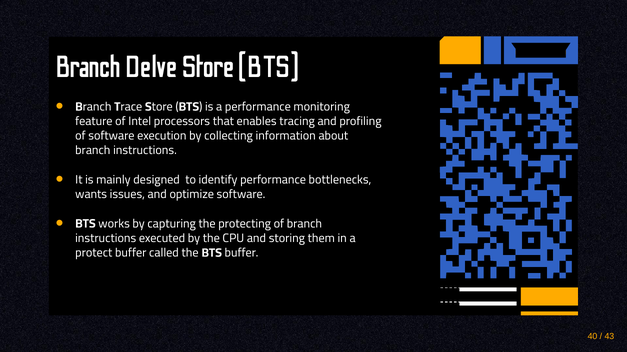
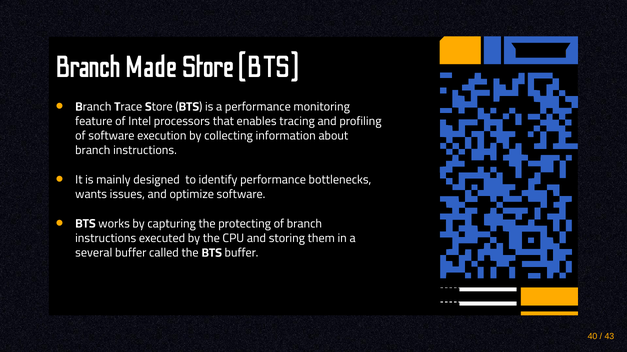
Delve: Delve -> Made
protect: protect -> several
